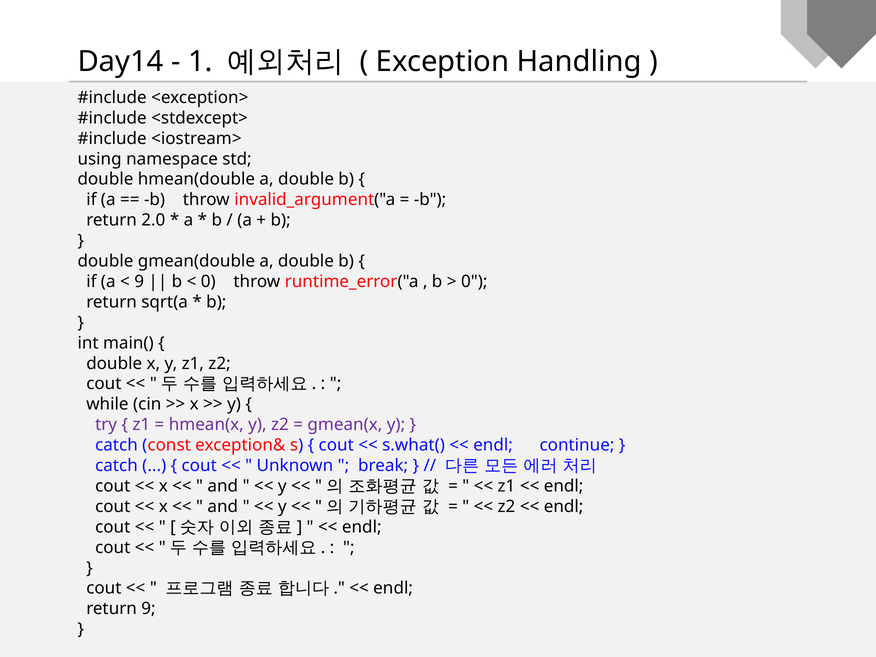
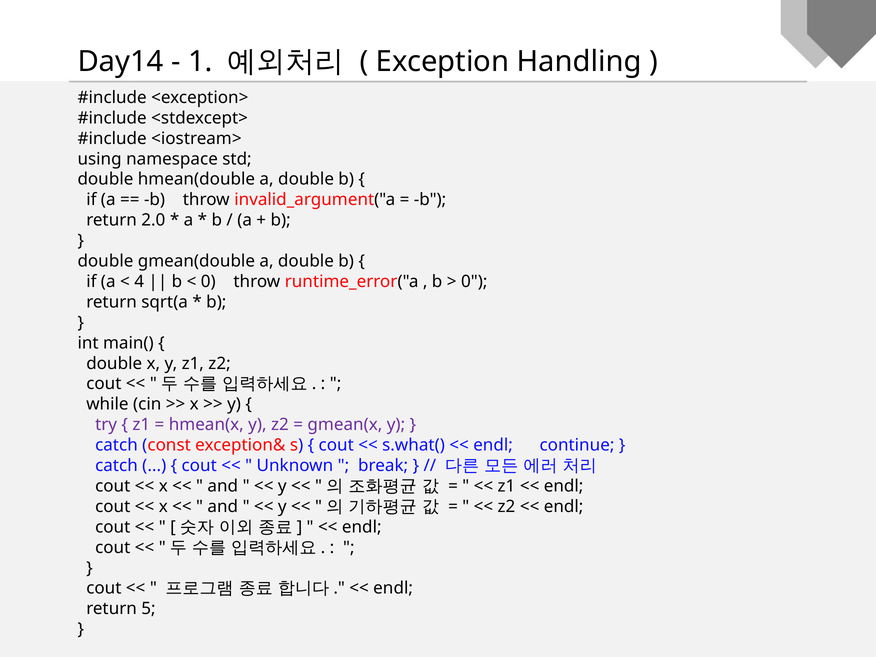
9 at (139, 282): 9 -> 4
return 9: 9 -> 5
